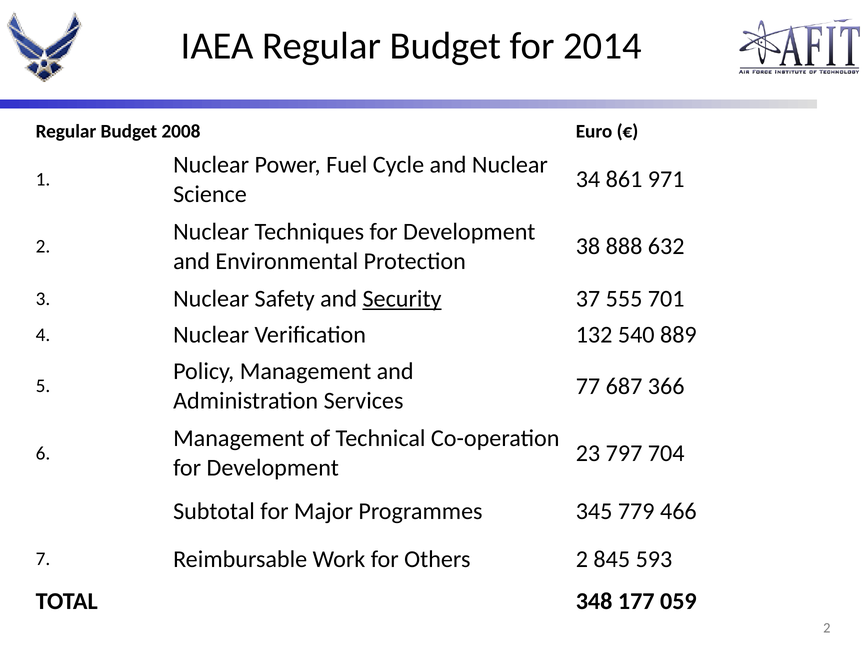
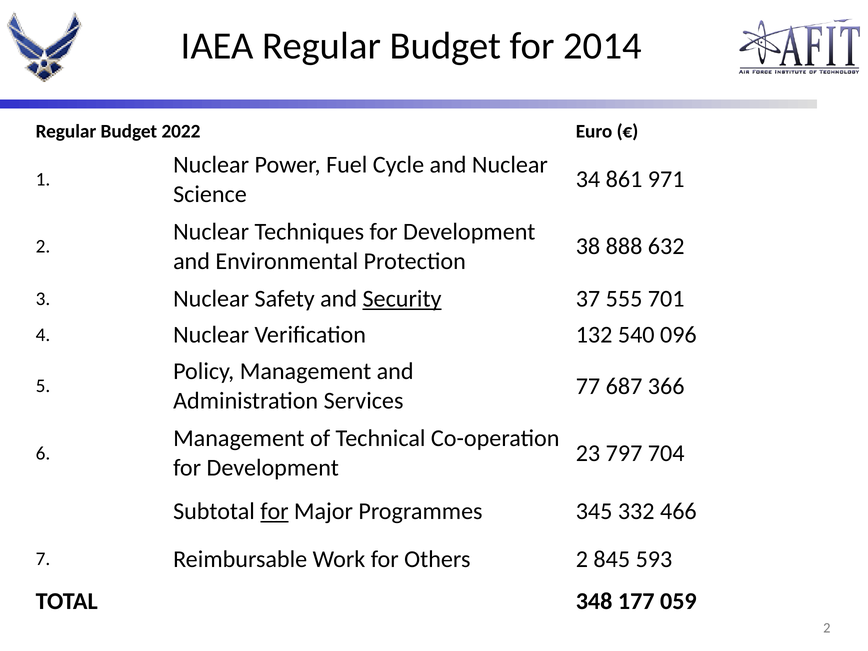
2008: 2008 -> 2022
889: 889 -> 096
for at (274, 511) underline: none -> present
779: 779 -> 332
